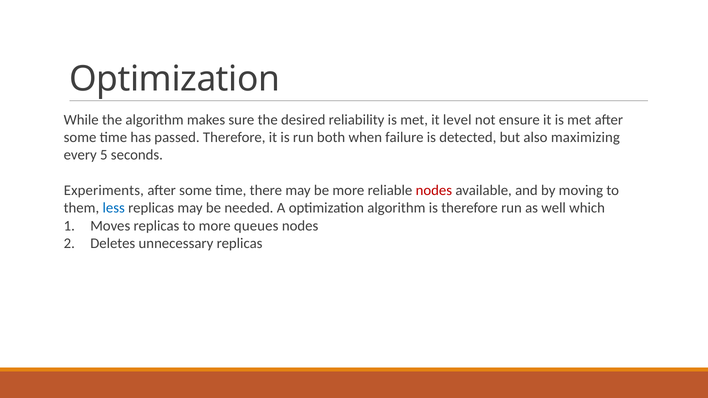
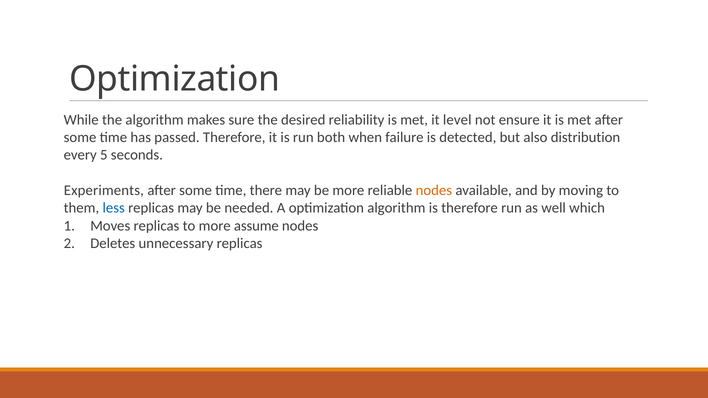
maximizing: maximizing -> distribution
nodes at (434, 191) colour: red -> orange
queues: queues -> assume
